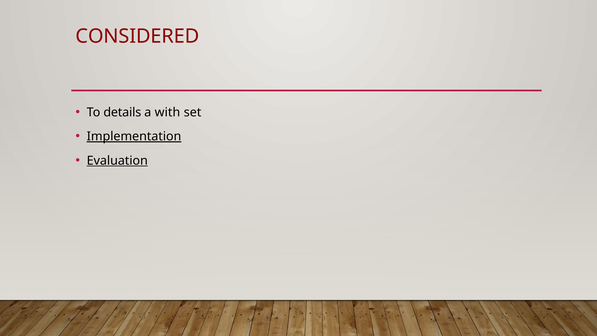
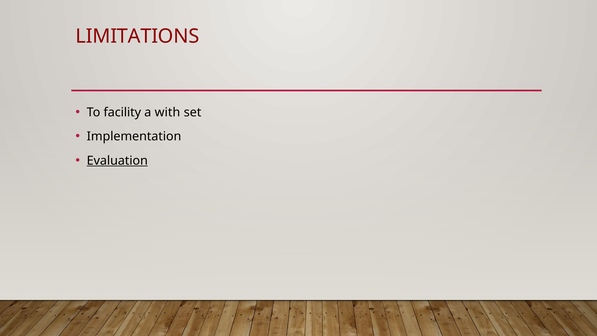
CONSIDERED: CONSIDERED -> LIMITATIONS
details: details -> facility
Implementation underline: present -> none
